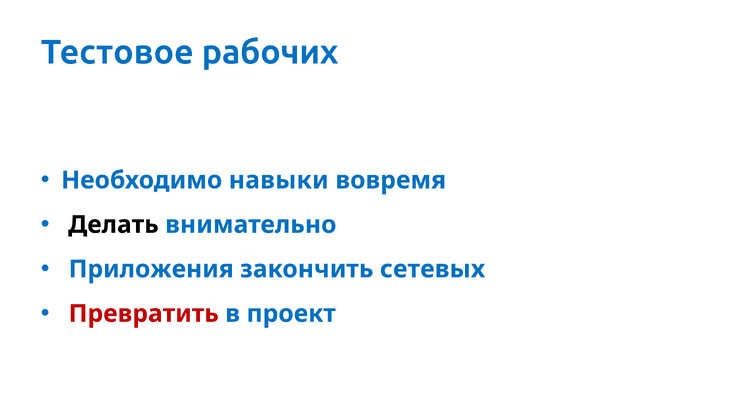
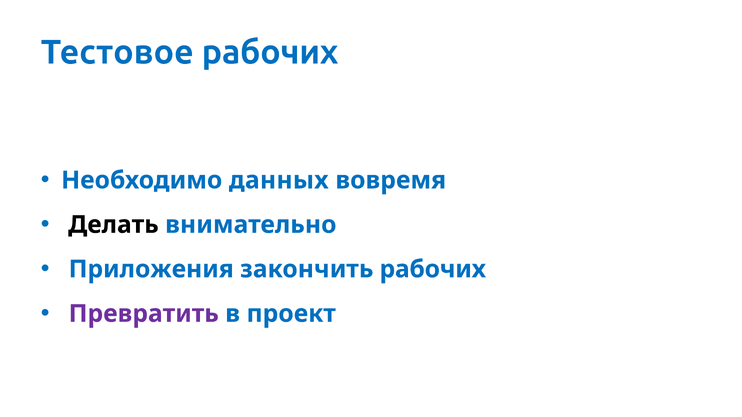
навыки: навыки -> данных
закончить сетевых: сетевых -> рабочих
Превратить colour: red -> purple
